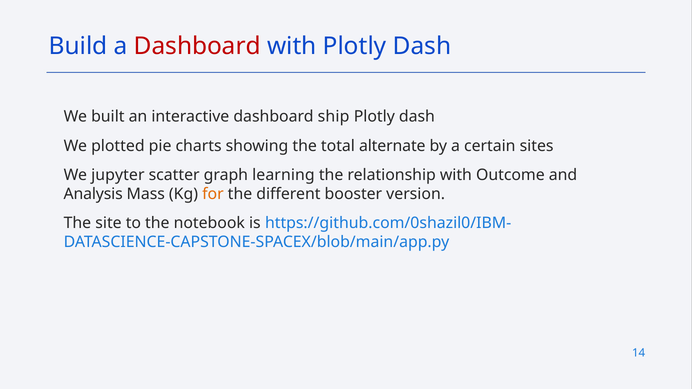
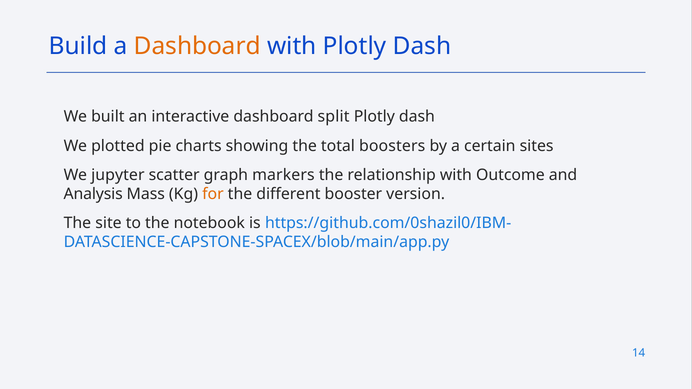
Dashboard at (197, 46) colour: red -> orange
ship: ship -> split
alternate: alternate -> boosters
learning: learning -> markers
